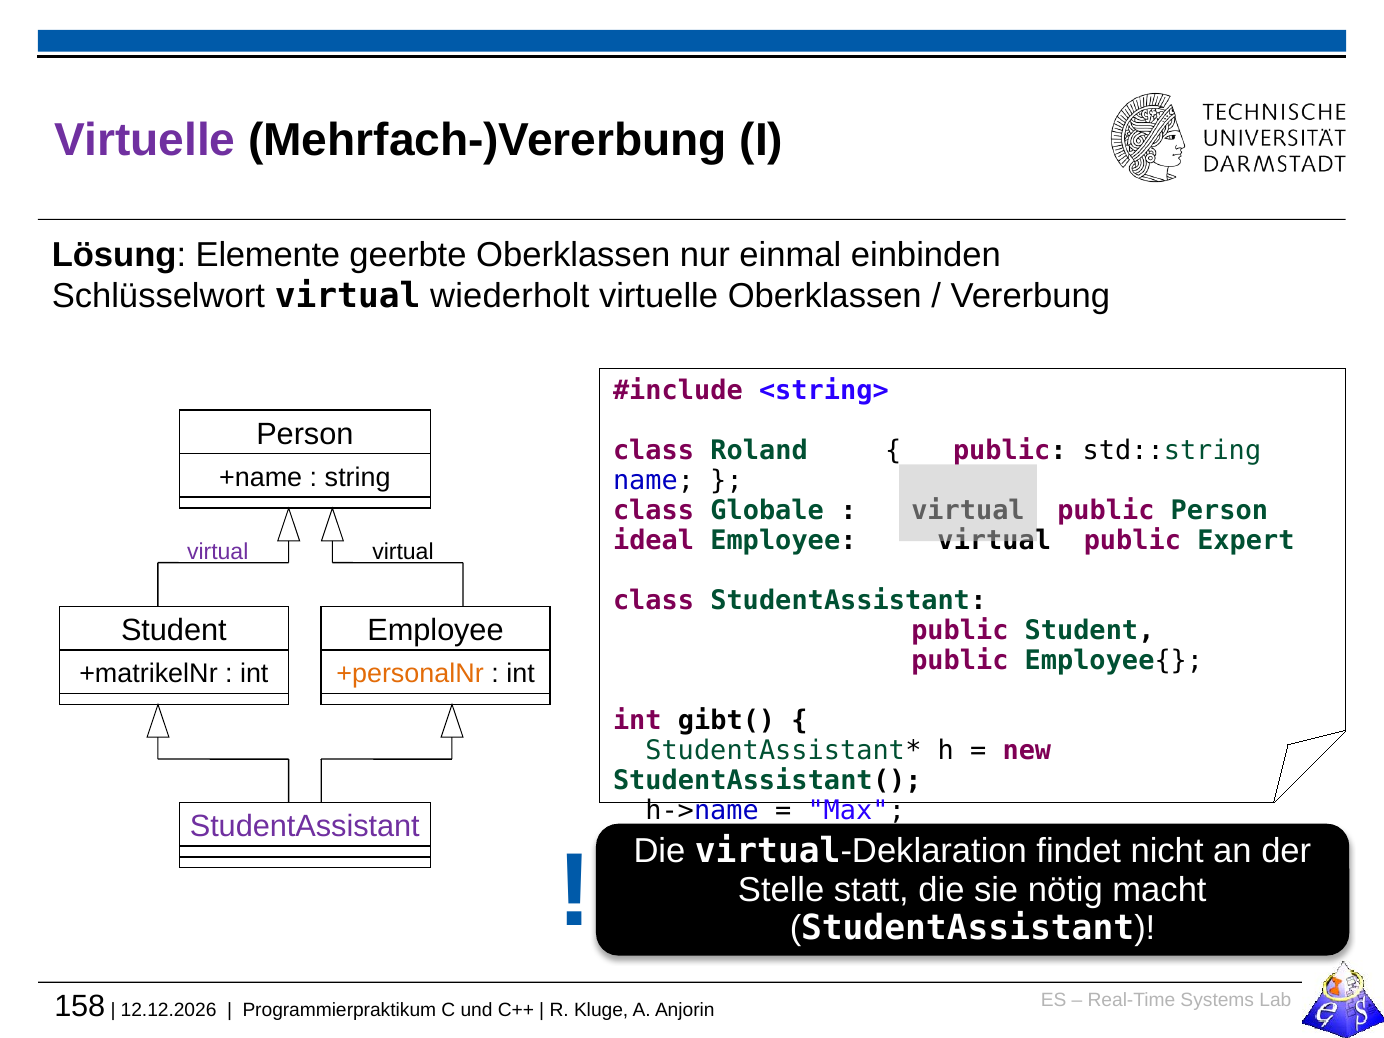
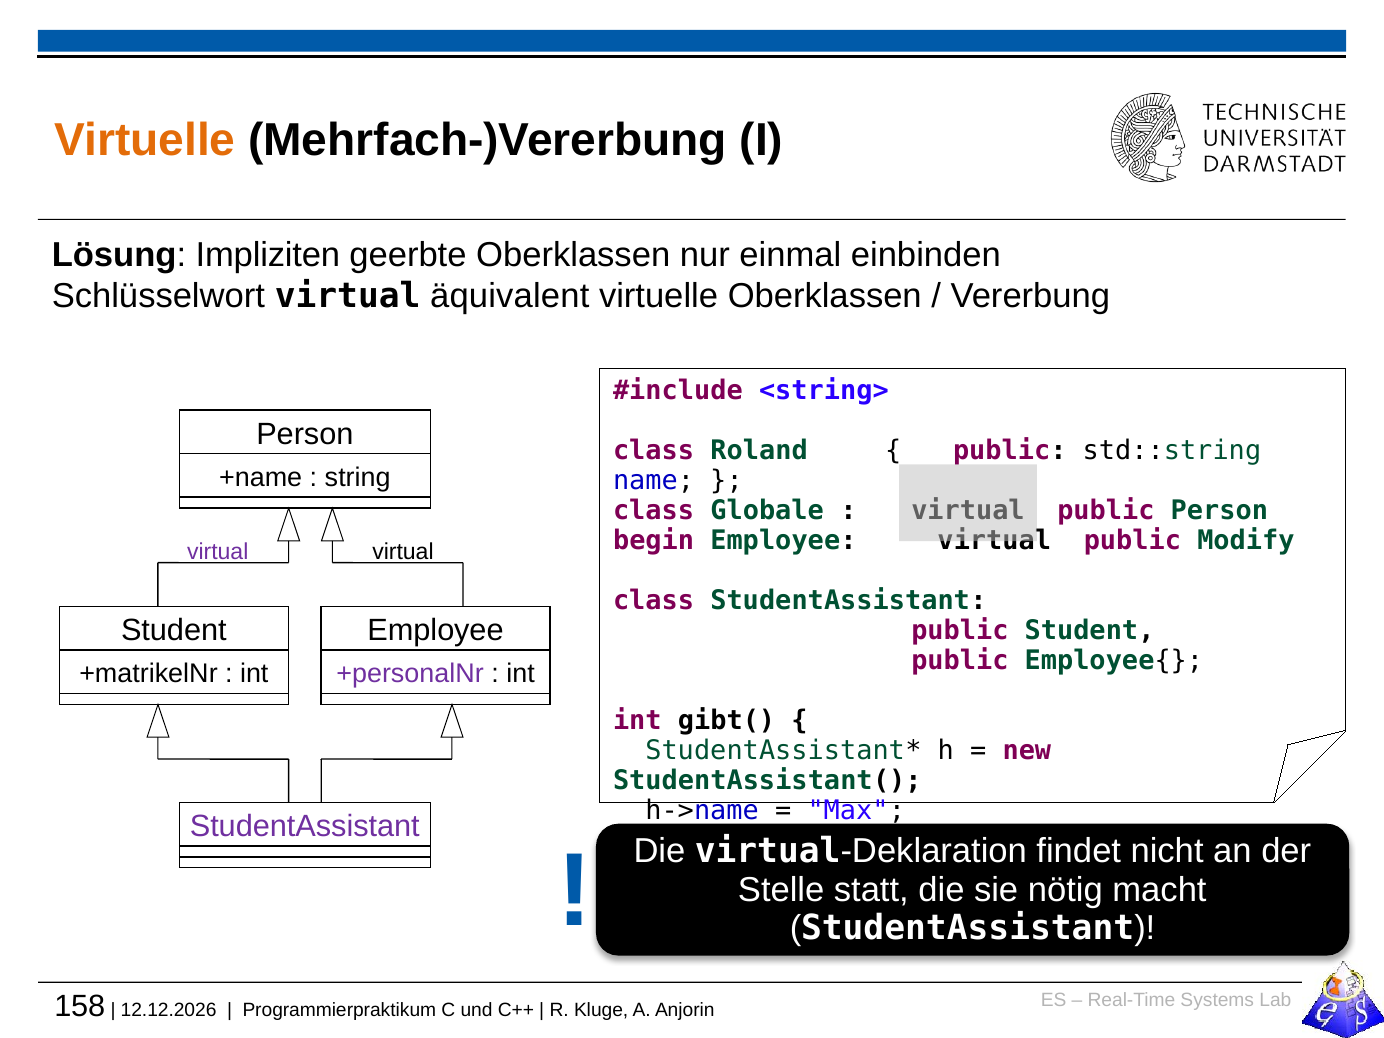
Virtuelle at (145, 141) colour: purple -> orange
Elemente: Elemente -> Impliziten
wiederholt: wiederholt -> äquivalent
ideal: ideal -> begin
Expert: Expert -> Modify
+personalNr colour: orange -> purple
